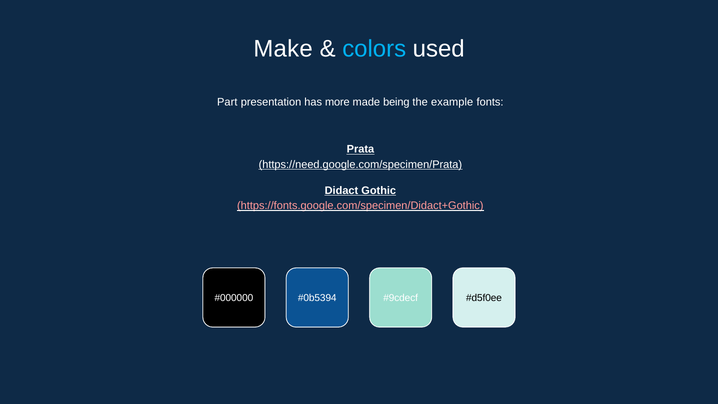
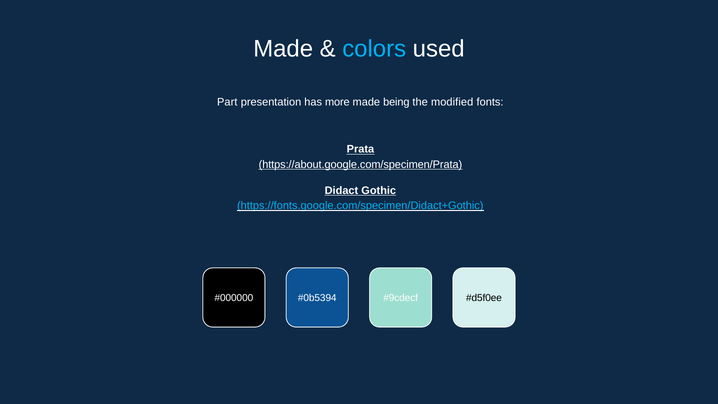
Make at (283, 49): Make -> Made
example: example -> modified
https://need.google.com/specimen/Prata: https://need.google.com/specimen/Prata -> https://about.google.com/specimen/Prata
https://fonts.google.com/specimen/Didact+Gothic colour: pink -> light blue
